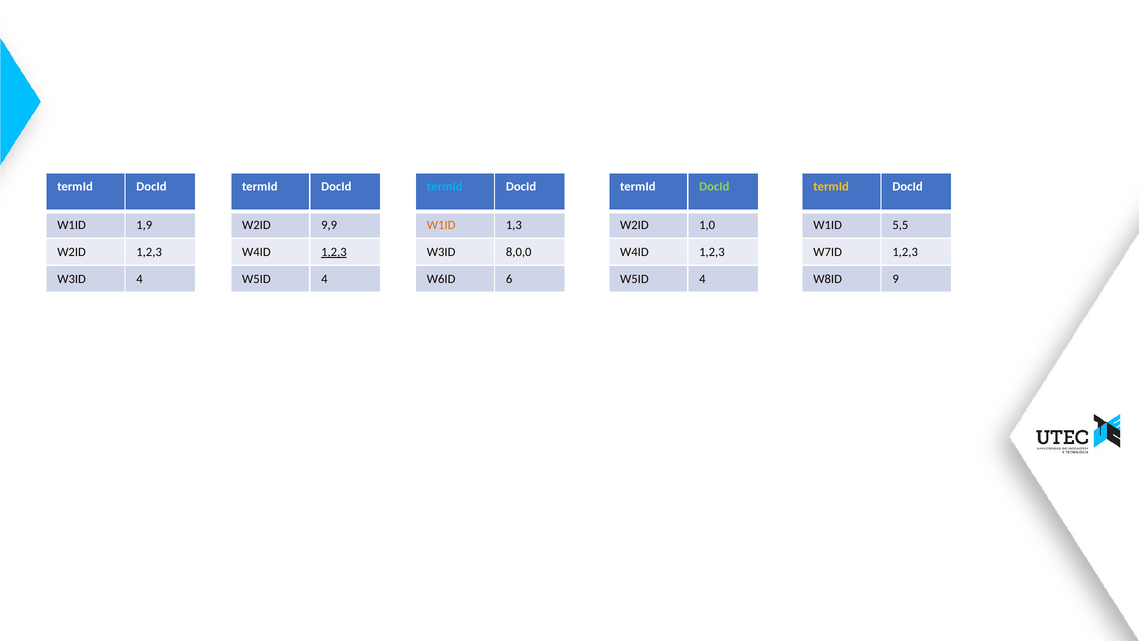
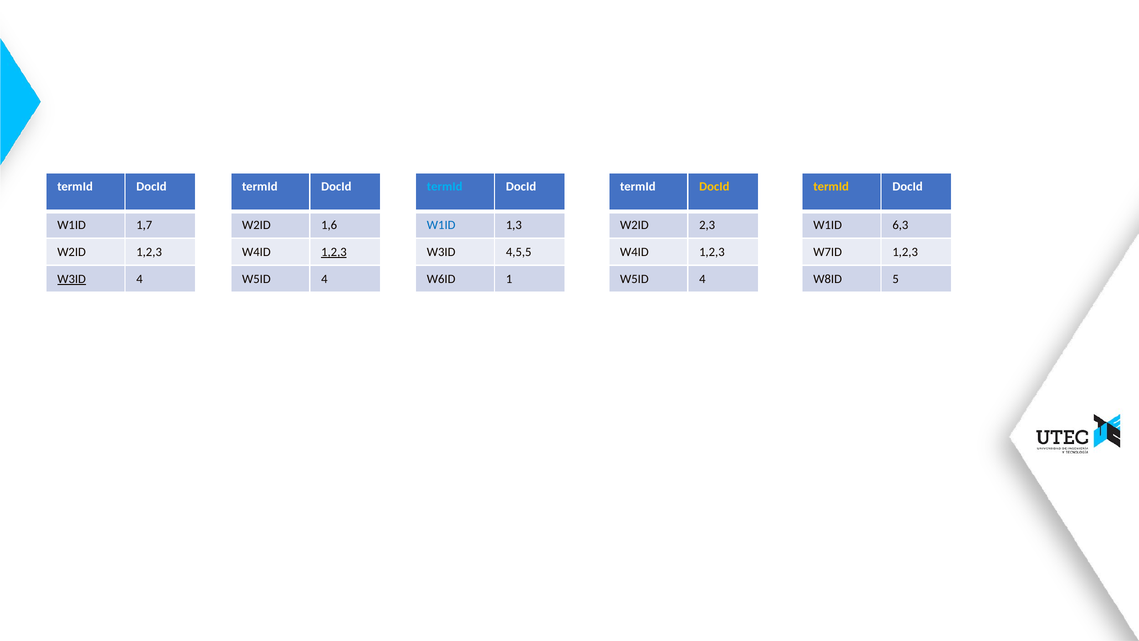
DocId at (714, 186) colour: light green -> yellow
1,9: 1,9 -> 1,7
9,9: 9,9 -> 1,6
W1ID at (441, 225) colour: orange -> blue
1,0: 1,0 -> 2,3
5,5: 5,5 -> 6,3
8,0,0: 8,0,0 -> 4,5,5
W3ID at (72, 279) underline: none -> present
6: 6 -> 1
9: 9 -> 5
